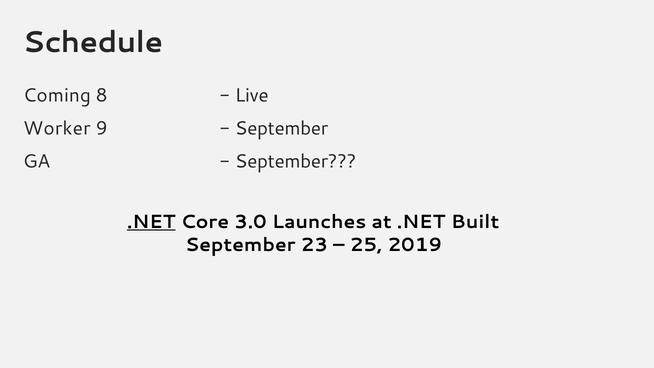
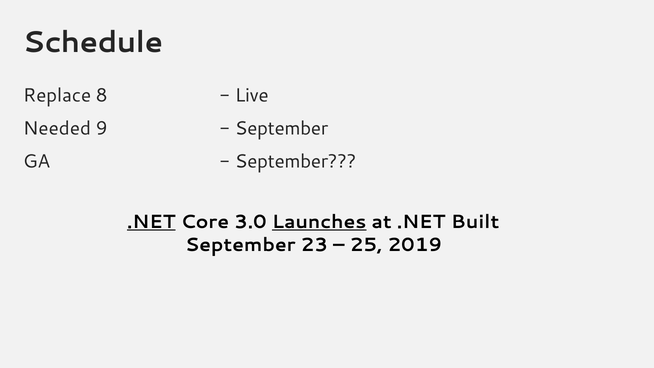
Coming: Coming -> Replace
Worker: Worker -> Needed
Launches underline: none -> present
